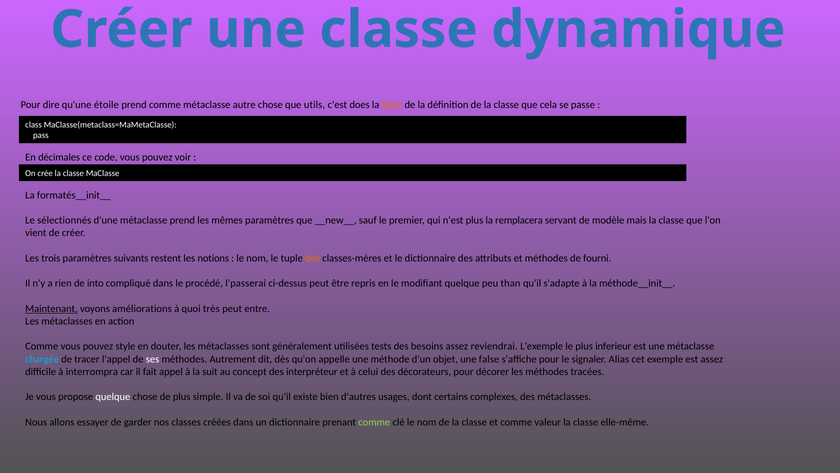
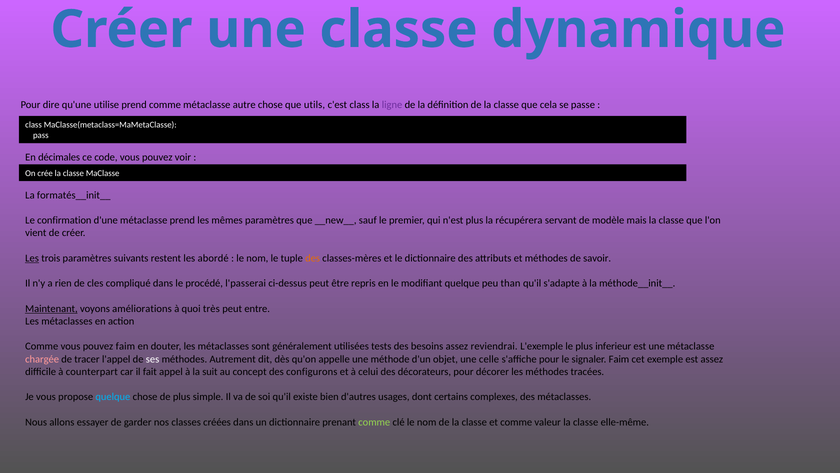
étoile: étoile -> utilise
c'est does: does -> class
ligne colour: orange -> purple
sélectionnés: sélectionnés -> confirmation
remplacera: remplacera -> récupérera
Les at (32, 258) underline: none -> present
notions: notions -> abordé
fourni: fourni -> savoir
into: into -> cles
pouvez style: style -> faim
chargée colour: light blue -> pink
false: false -> celle
signaler Alias: Alias -> Faim
interrompra: interrompra -> counterpart
interpréteur: interpréteur -> configurons
quelque at (113, 396) colour: white -> light blue
